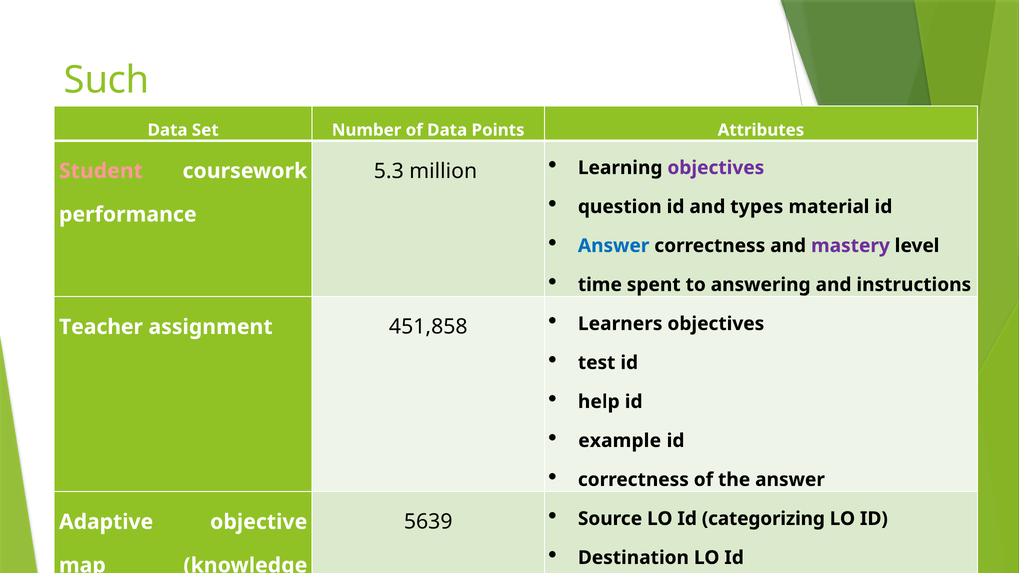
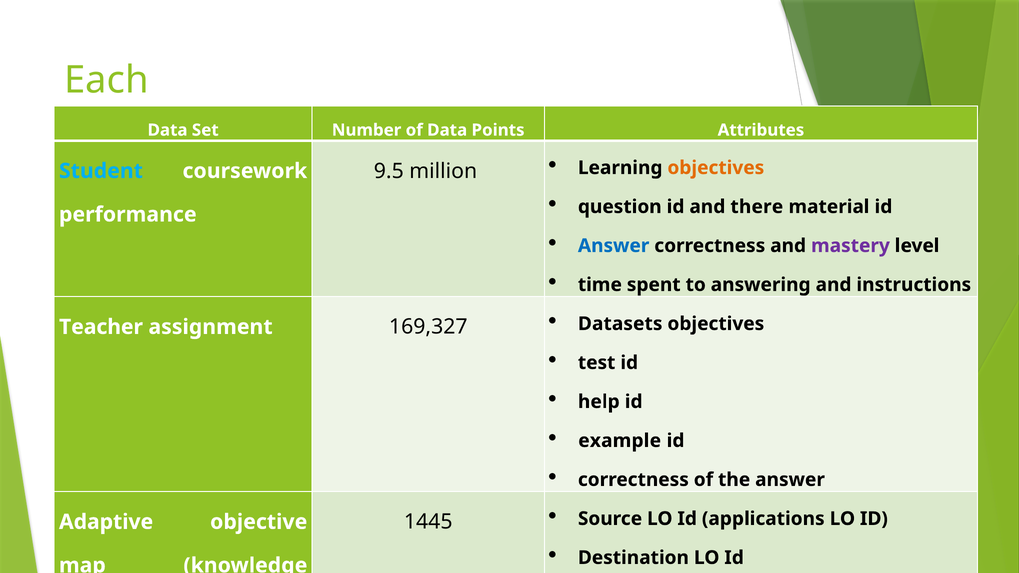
Such: Such -> Each
5.3: 5.3 -> 9.5
objectives at (716, 168) colour: purple -> orange
Student colour: pink -> light blue
types: types -> there
451,858: 451,858 -> 169,327
Learners: Learners -> Datasets
5639: 5639 -> 1445
categorizing: categorizing -> applications
